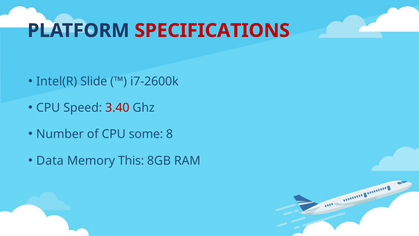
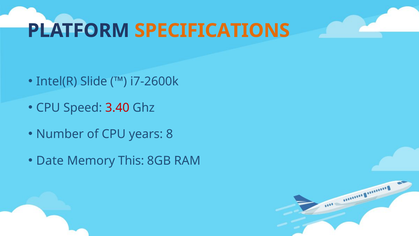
SPECIFICATIONS colour: red -> orange
some: some -> years
Data: Data -> Date
